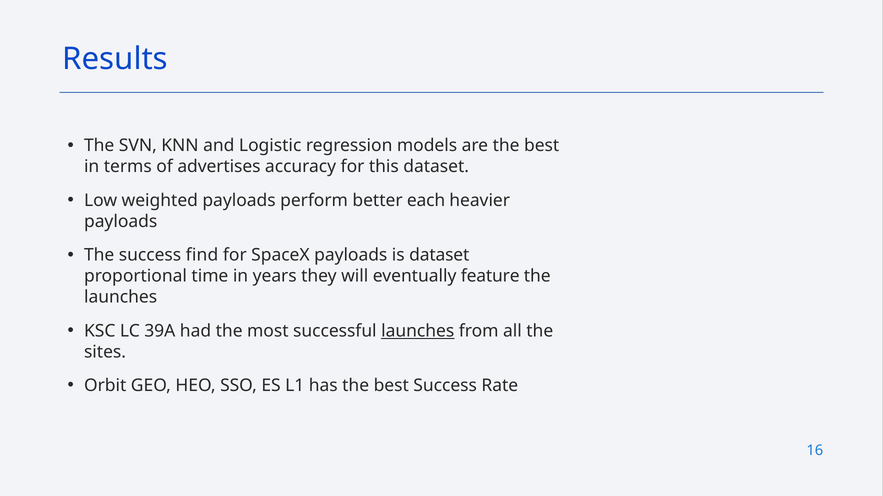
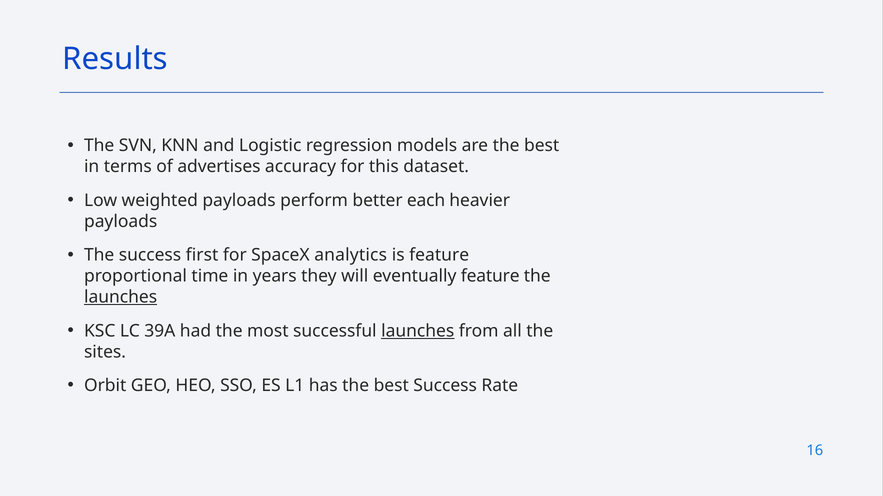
find: find -> first
SpaceX payloads: payloads -> analytics
is dataset: dataset -> feature
launches at (121, 297) underline: none -> present
